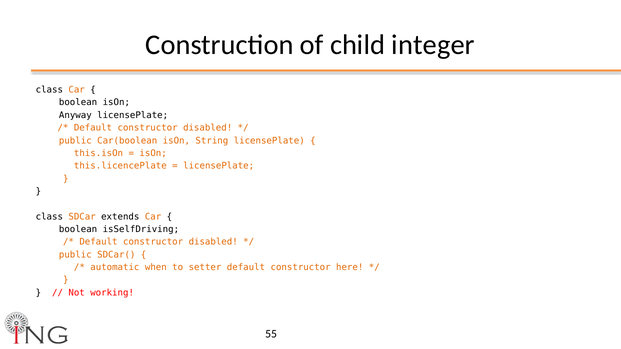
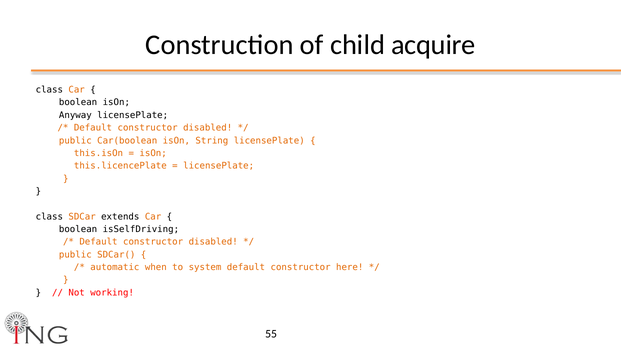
integer: integer -> acquire
setter: setter -> system
